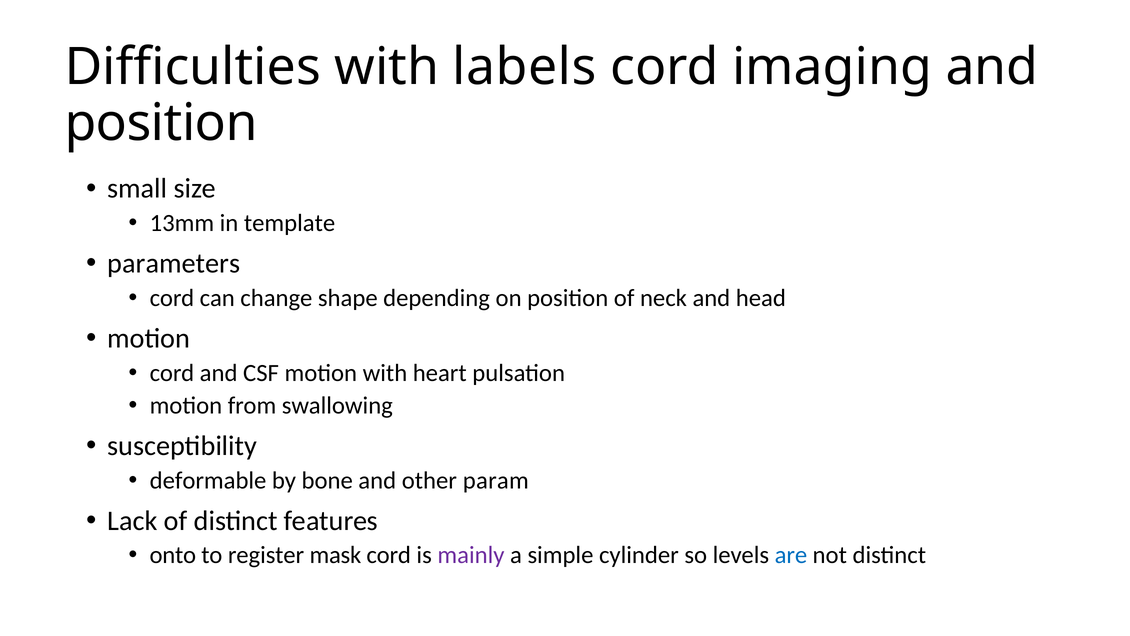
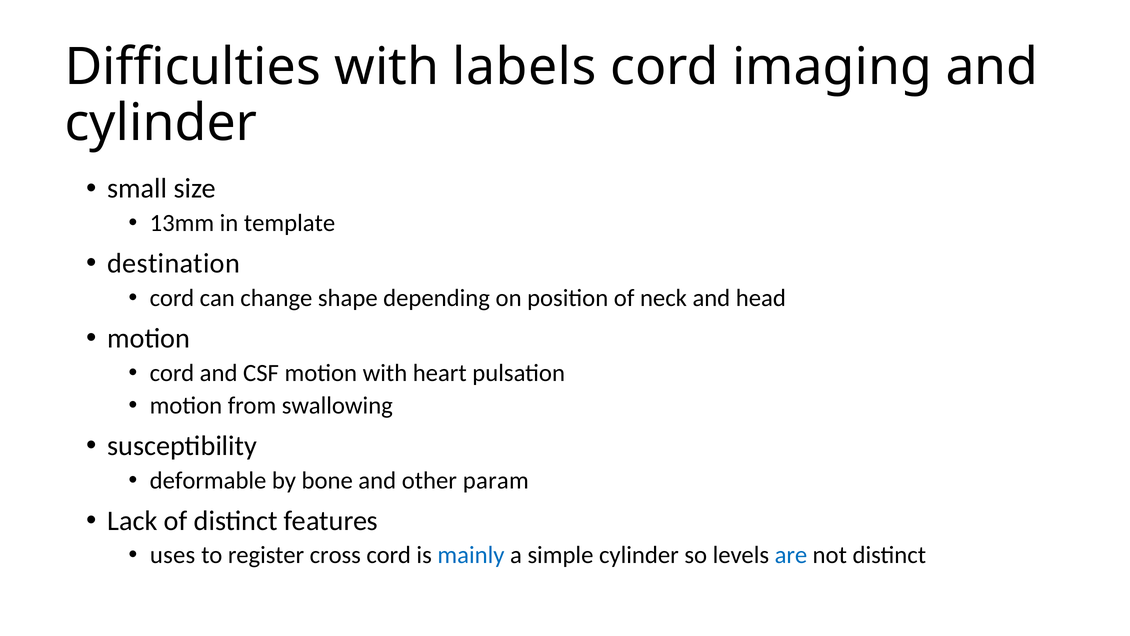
position at (161, 123): position -> cylinder
parameters: parameters -> destination
onto: onto -> uses
mask: mask -> cross
mainly colour: purple -> blue
